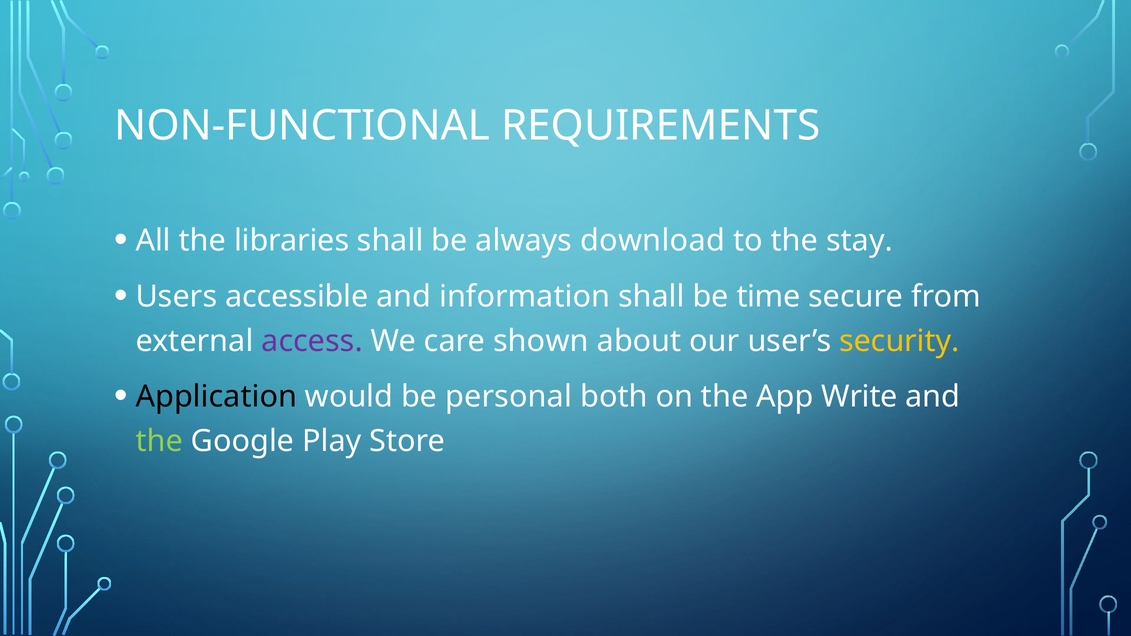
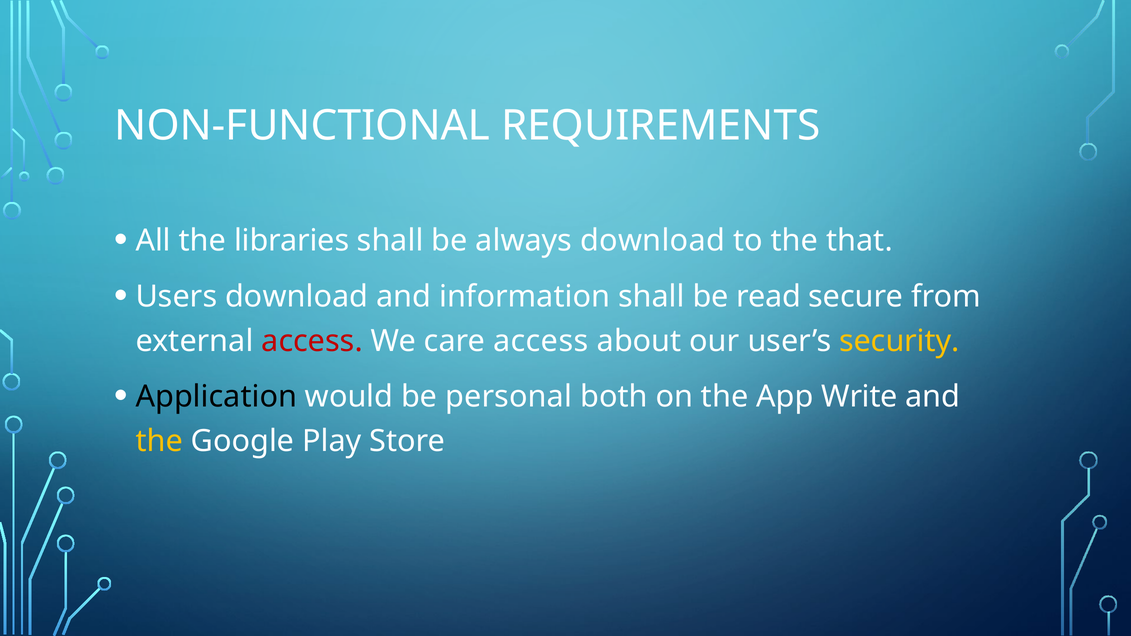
stay: stay -> that
Users accessible: accessible -> download
time: time -> read
access at (312, 341) colour: purple -> red
care shown: shown -> access
the at (159, 441) colour: light green -> yellow
